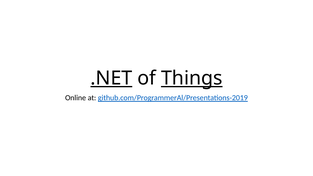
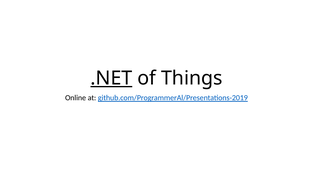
Things underline: present -> none
